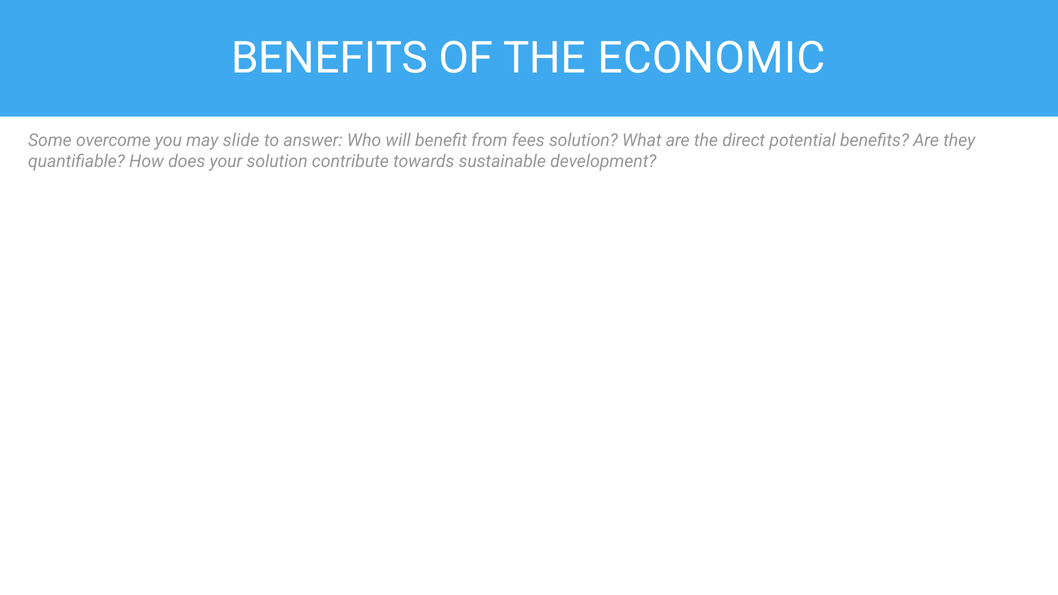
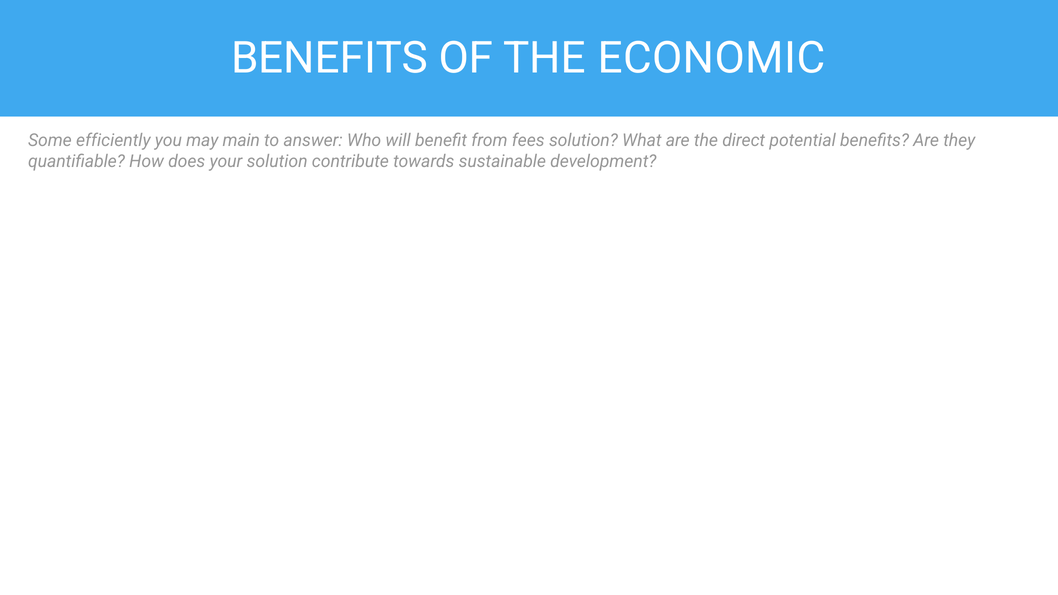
overcome: overcome -> efficiently
slide: slide -> main
